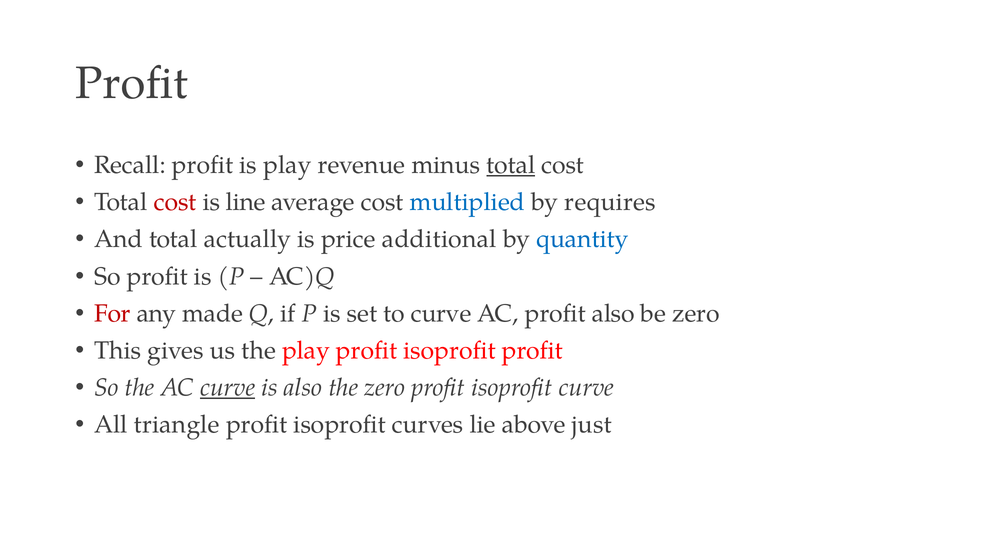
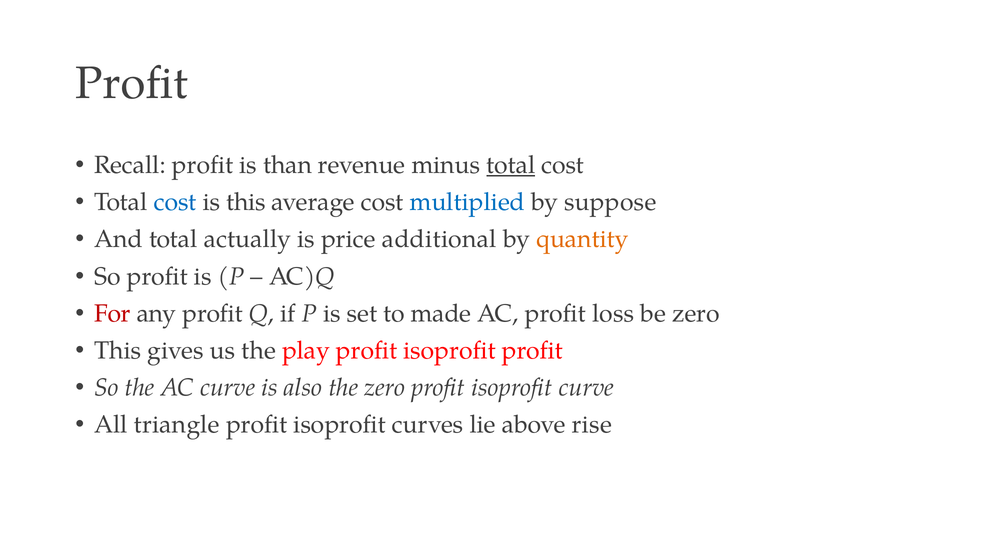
is play: play -> than
cost at (175, 202) colour: red -> blue
is line: line -> this
requires: requires -> suppose
quantity colour: blue -> orange
any made: made -> profit
to curve: curve -> made
profit also: also -> loss
curve at (228, 387) underline: present -> none
just: just -> rise
